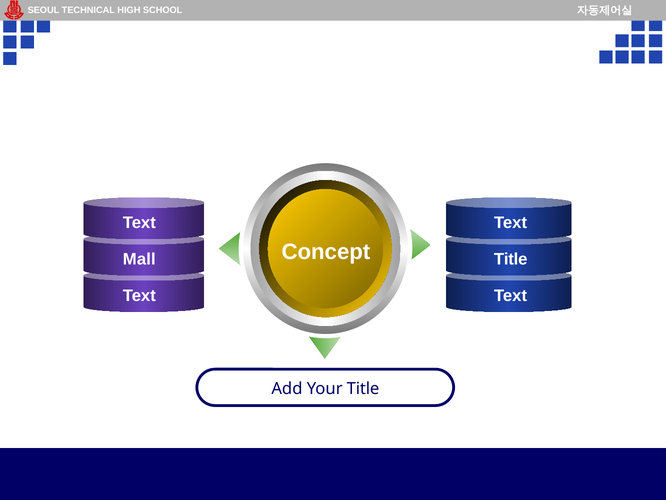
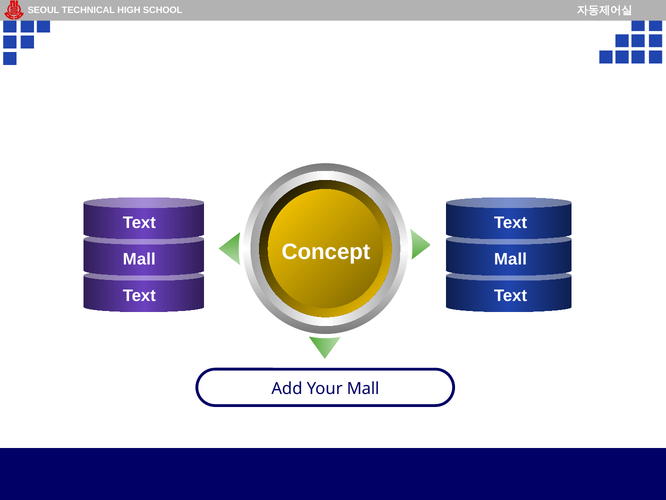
Title at (511, 259): Title -> Mall
Your Title: Title -> Mall
